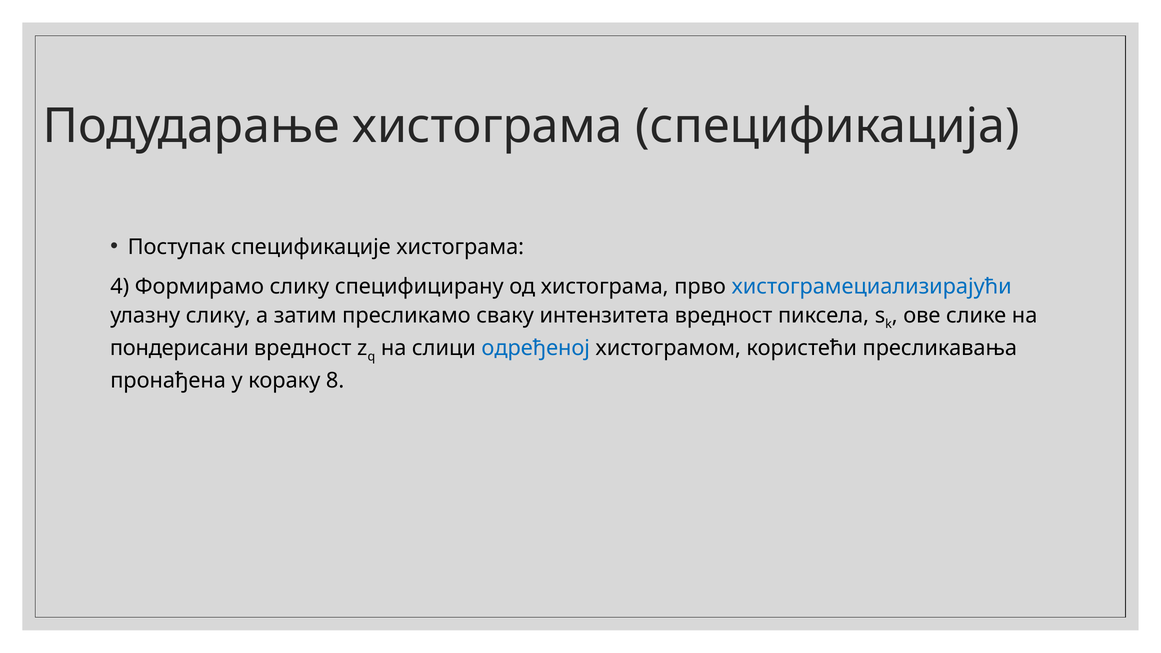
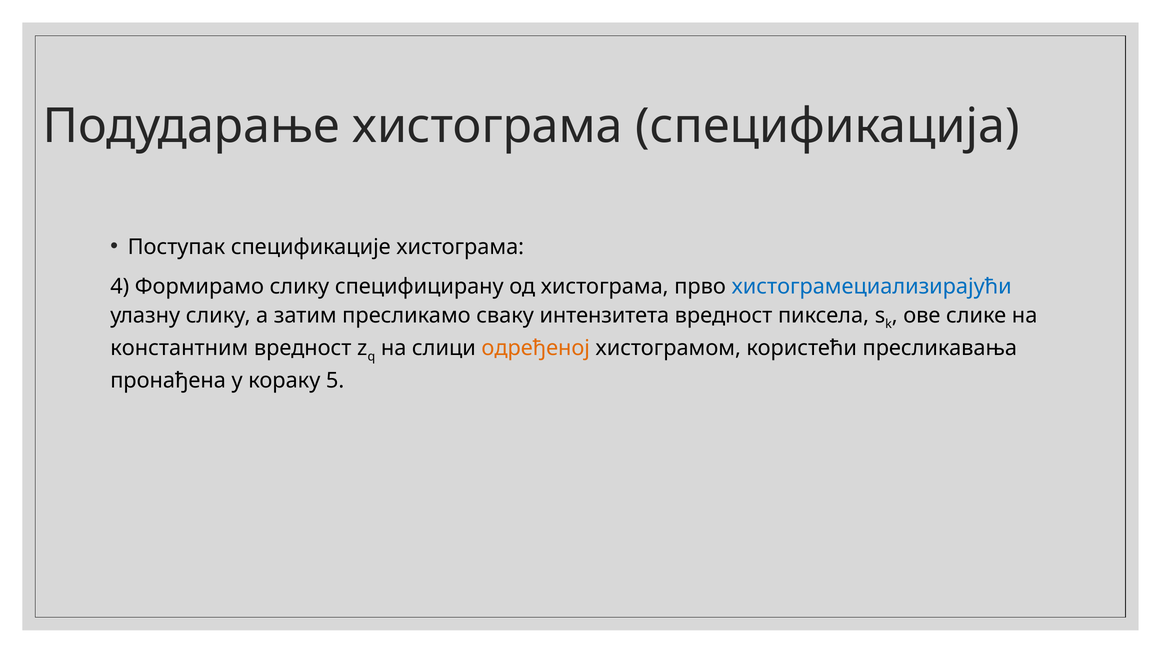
пондерисани: пондерисани -> константним
одређеној colour: blue -> orange
8: 8 -> 5
